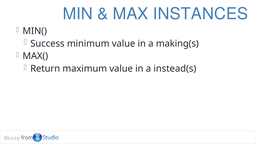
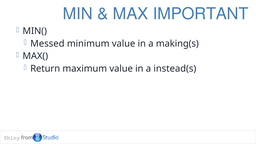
INSTANCES: INSTANCES -> IMPORTANT
Success: Success -> Messed
